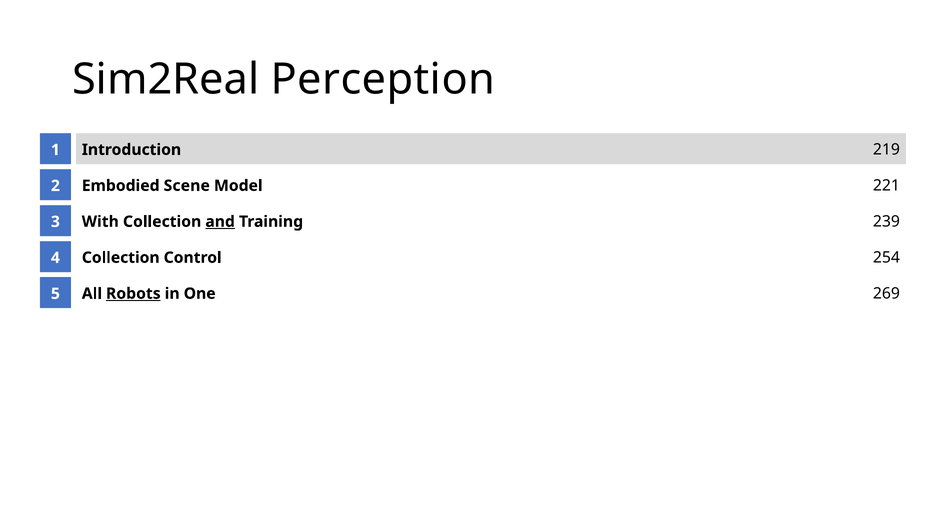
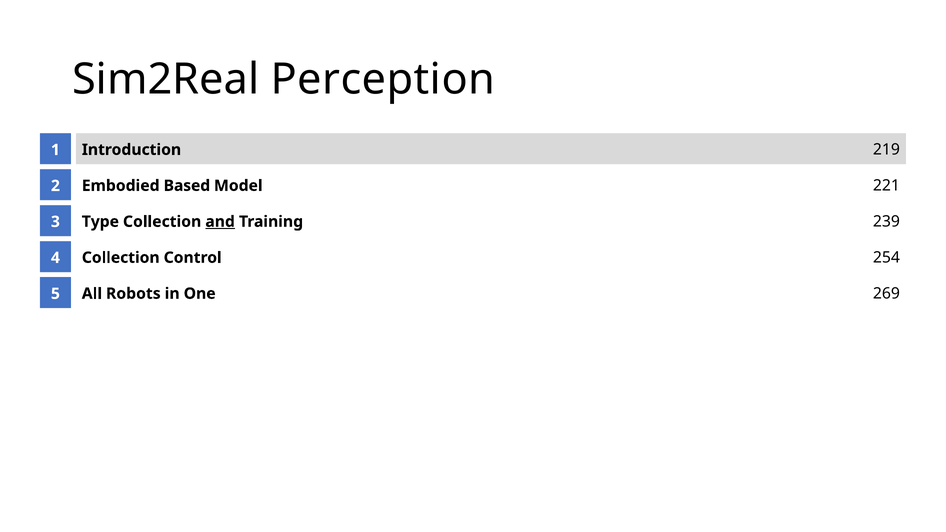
Scene: Scene -> Based
With: With -> Type
Robots underline: present -> none
